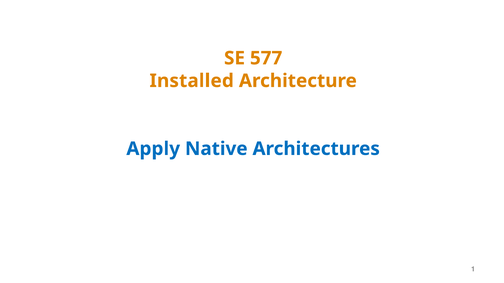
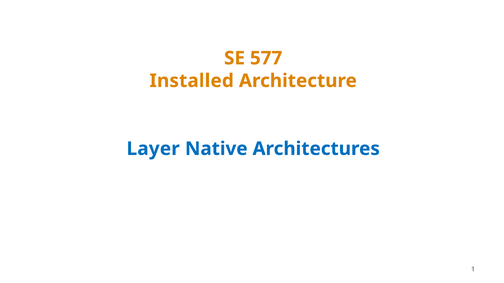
Apply: Apply -> Layer
